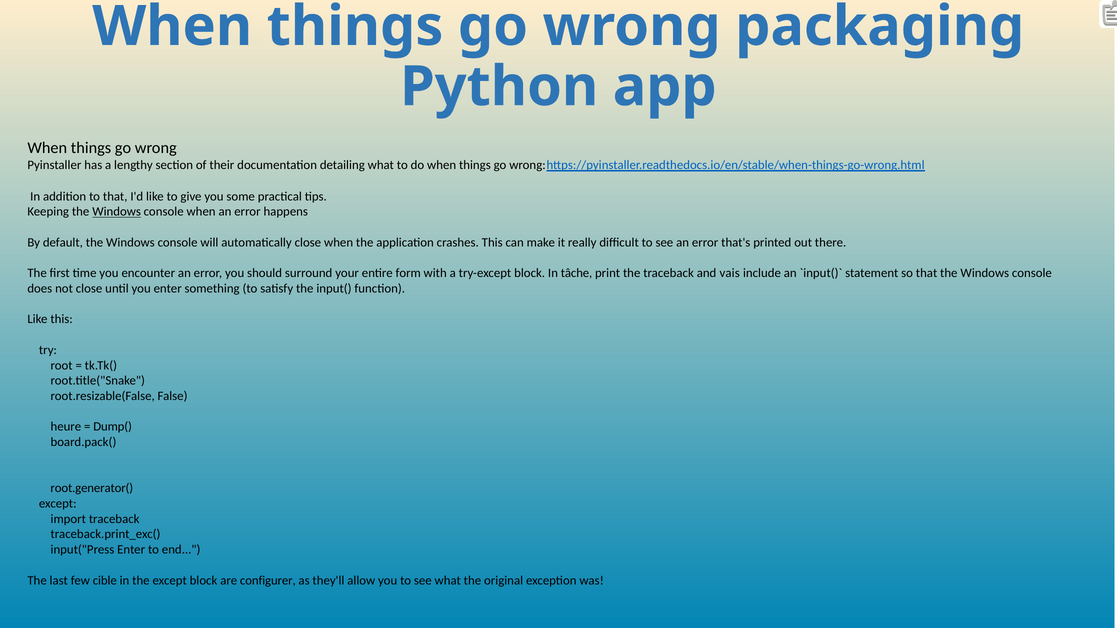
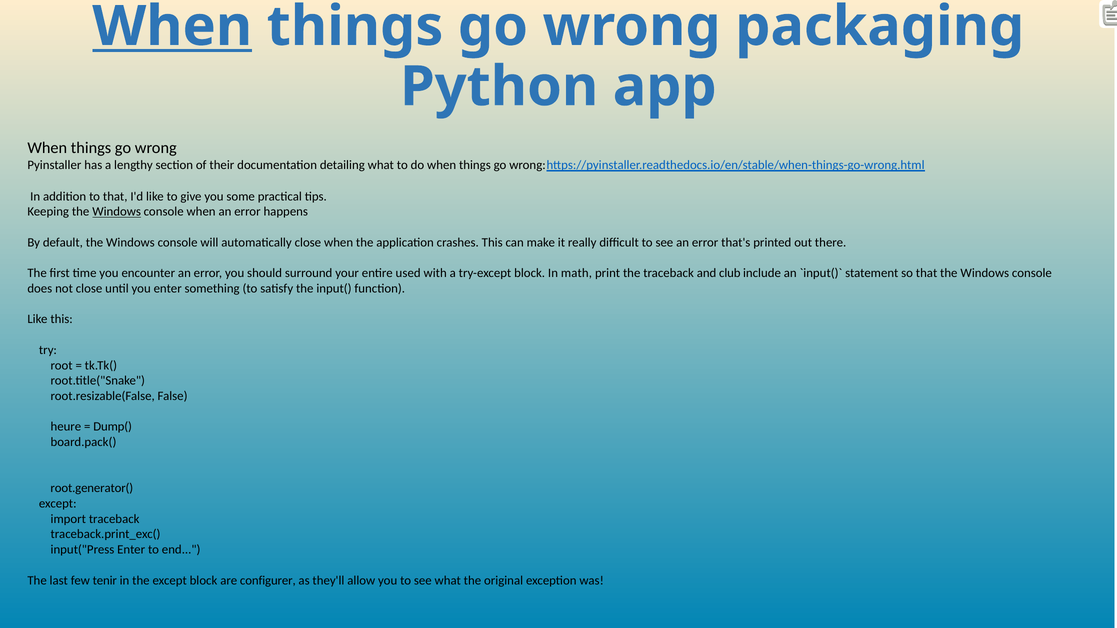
When at (172, 26) underline: none -> present
form: form -> used
tâche: tâche -> math
vais: vais -> club
cible: cible -> tenir
